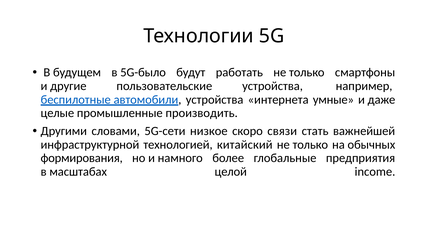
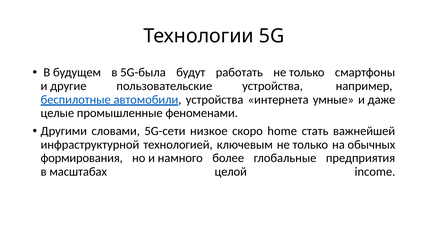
5G-было: 5G-было -> 5G-была
производить: производить -> феноменами
связи: связи -> home
китайский: китайский -> ключевым
